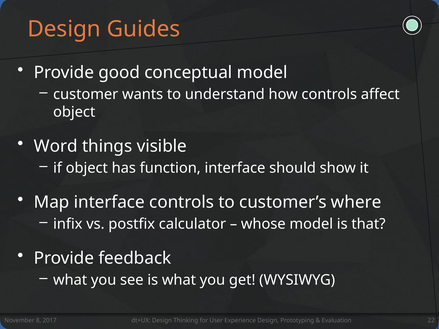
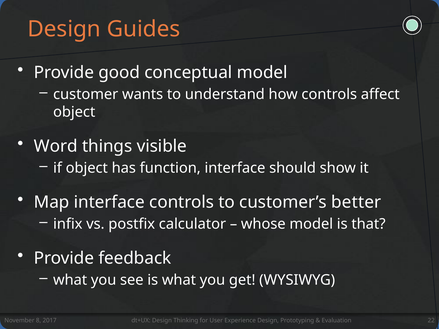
where: where -> better
